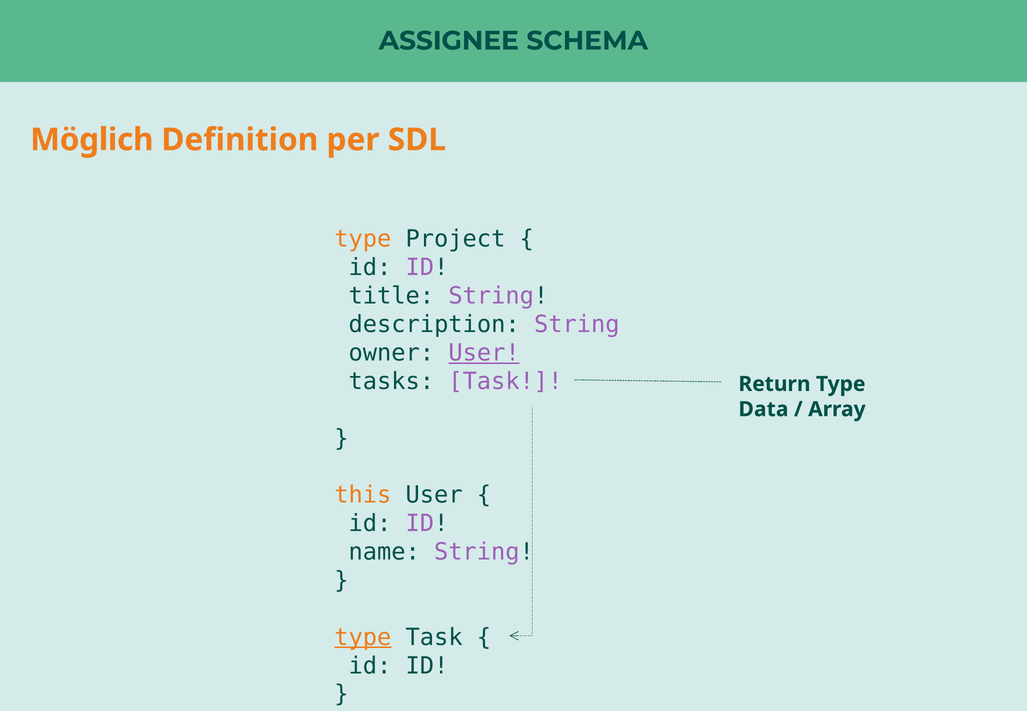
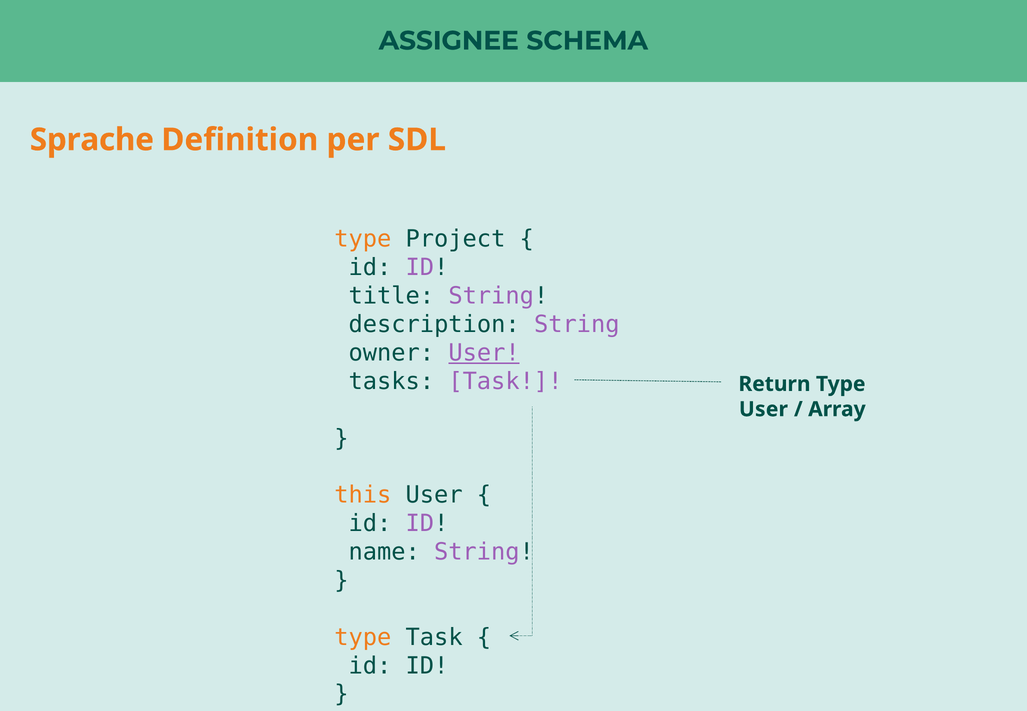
Möglich: Möglich -> Sprache
Data at (763, 409): Data -> User
type at (363, 637) underline: present -> none
